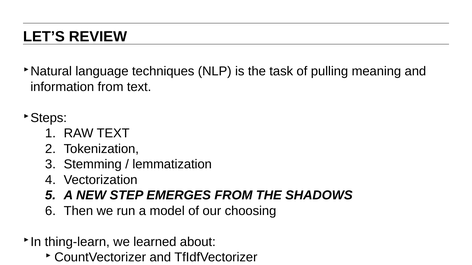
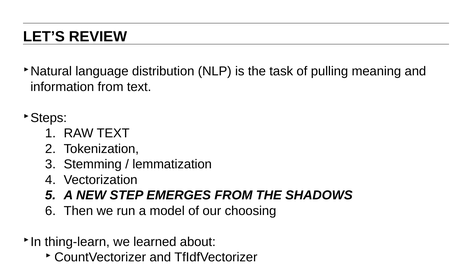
techniques: techniques -> distribution
